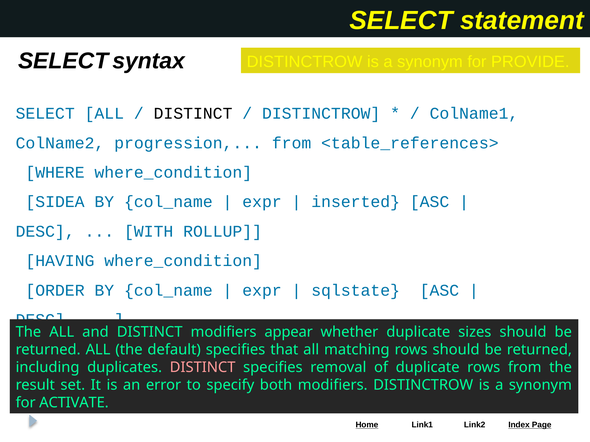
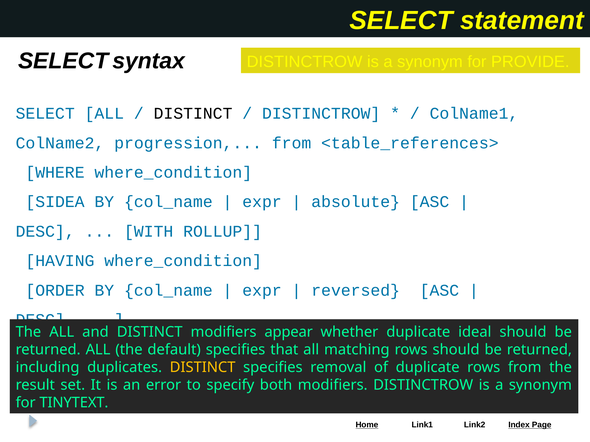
inserted: inserted -> absolute
sqlstate: sqlstate -> reversed
sizes: sizes -> ideal
DISTINCT at (203, 368) colour: pink -> yellow
ACTIVATE: ACTIVATE -> TINYTEXT
